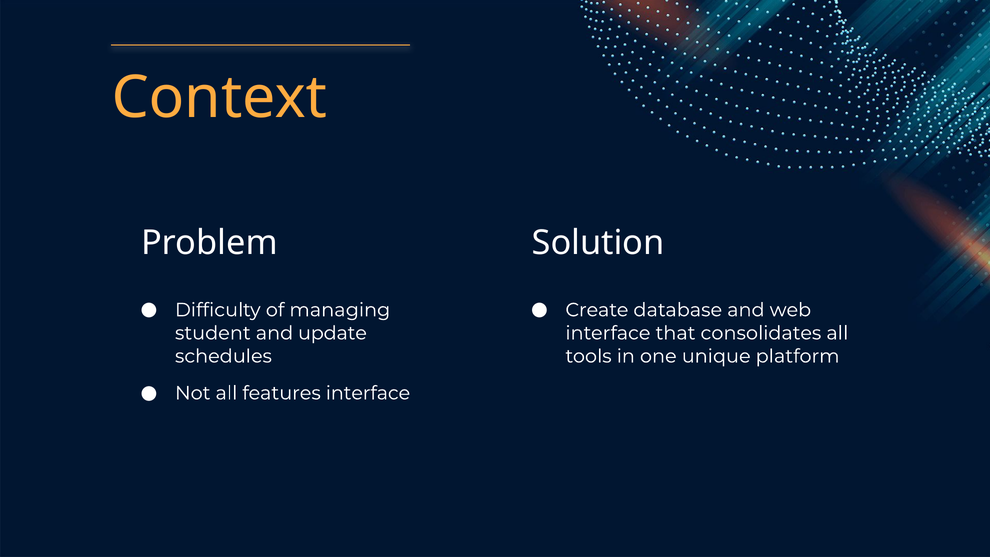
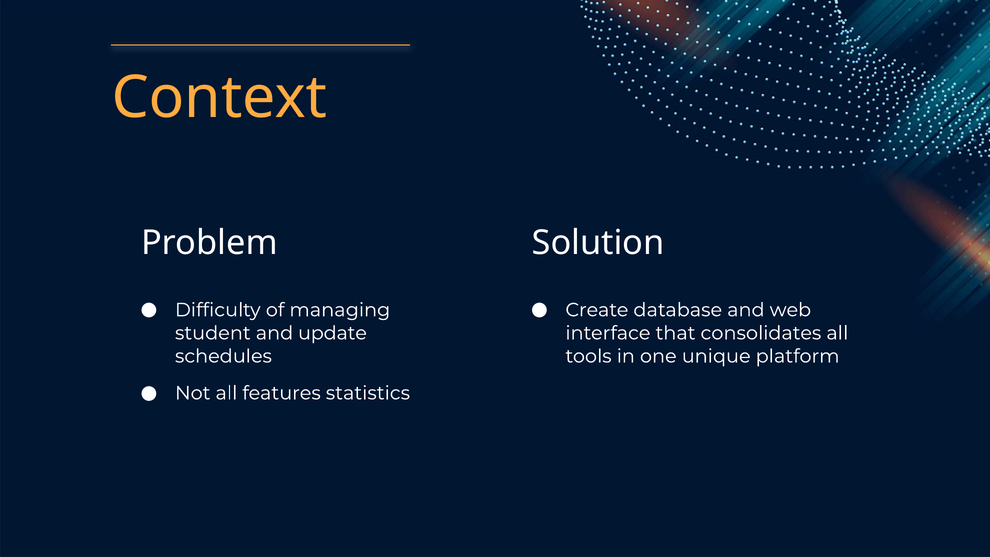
features interface: interface -> statistics
